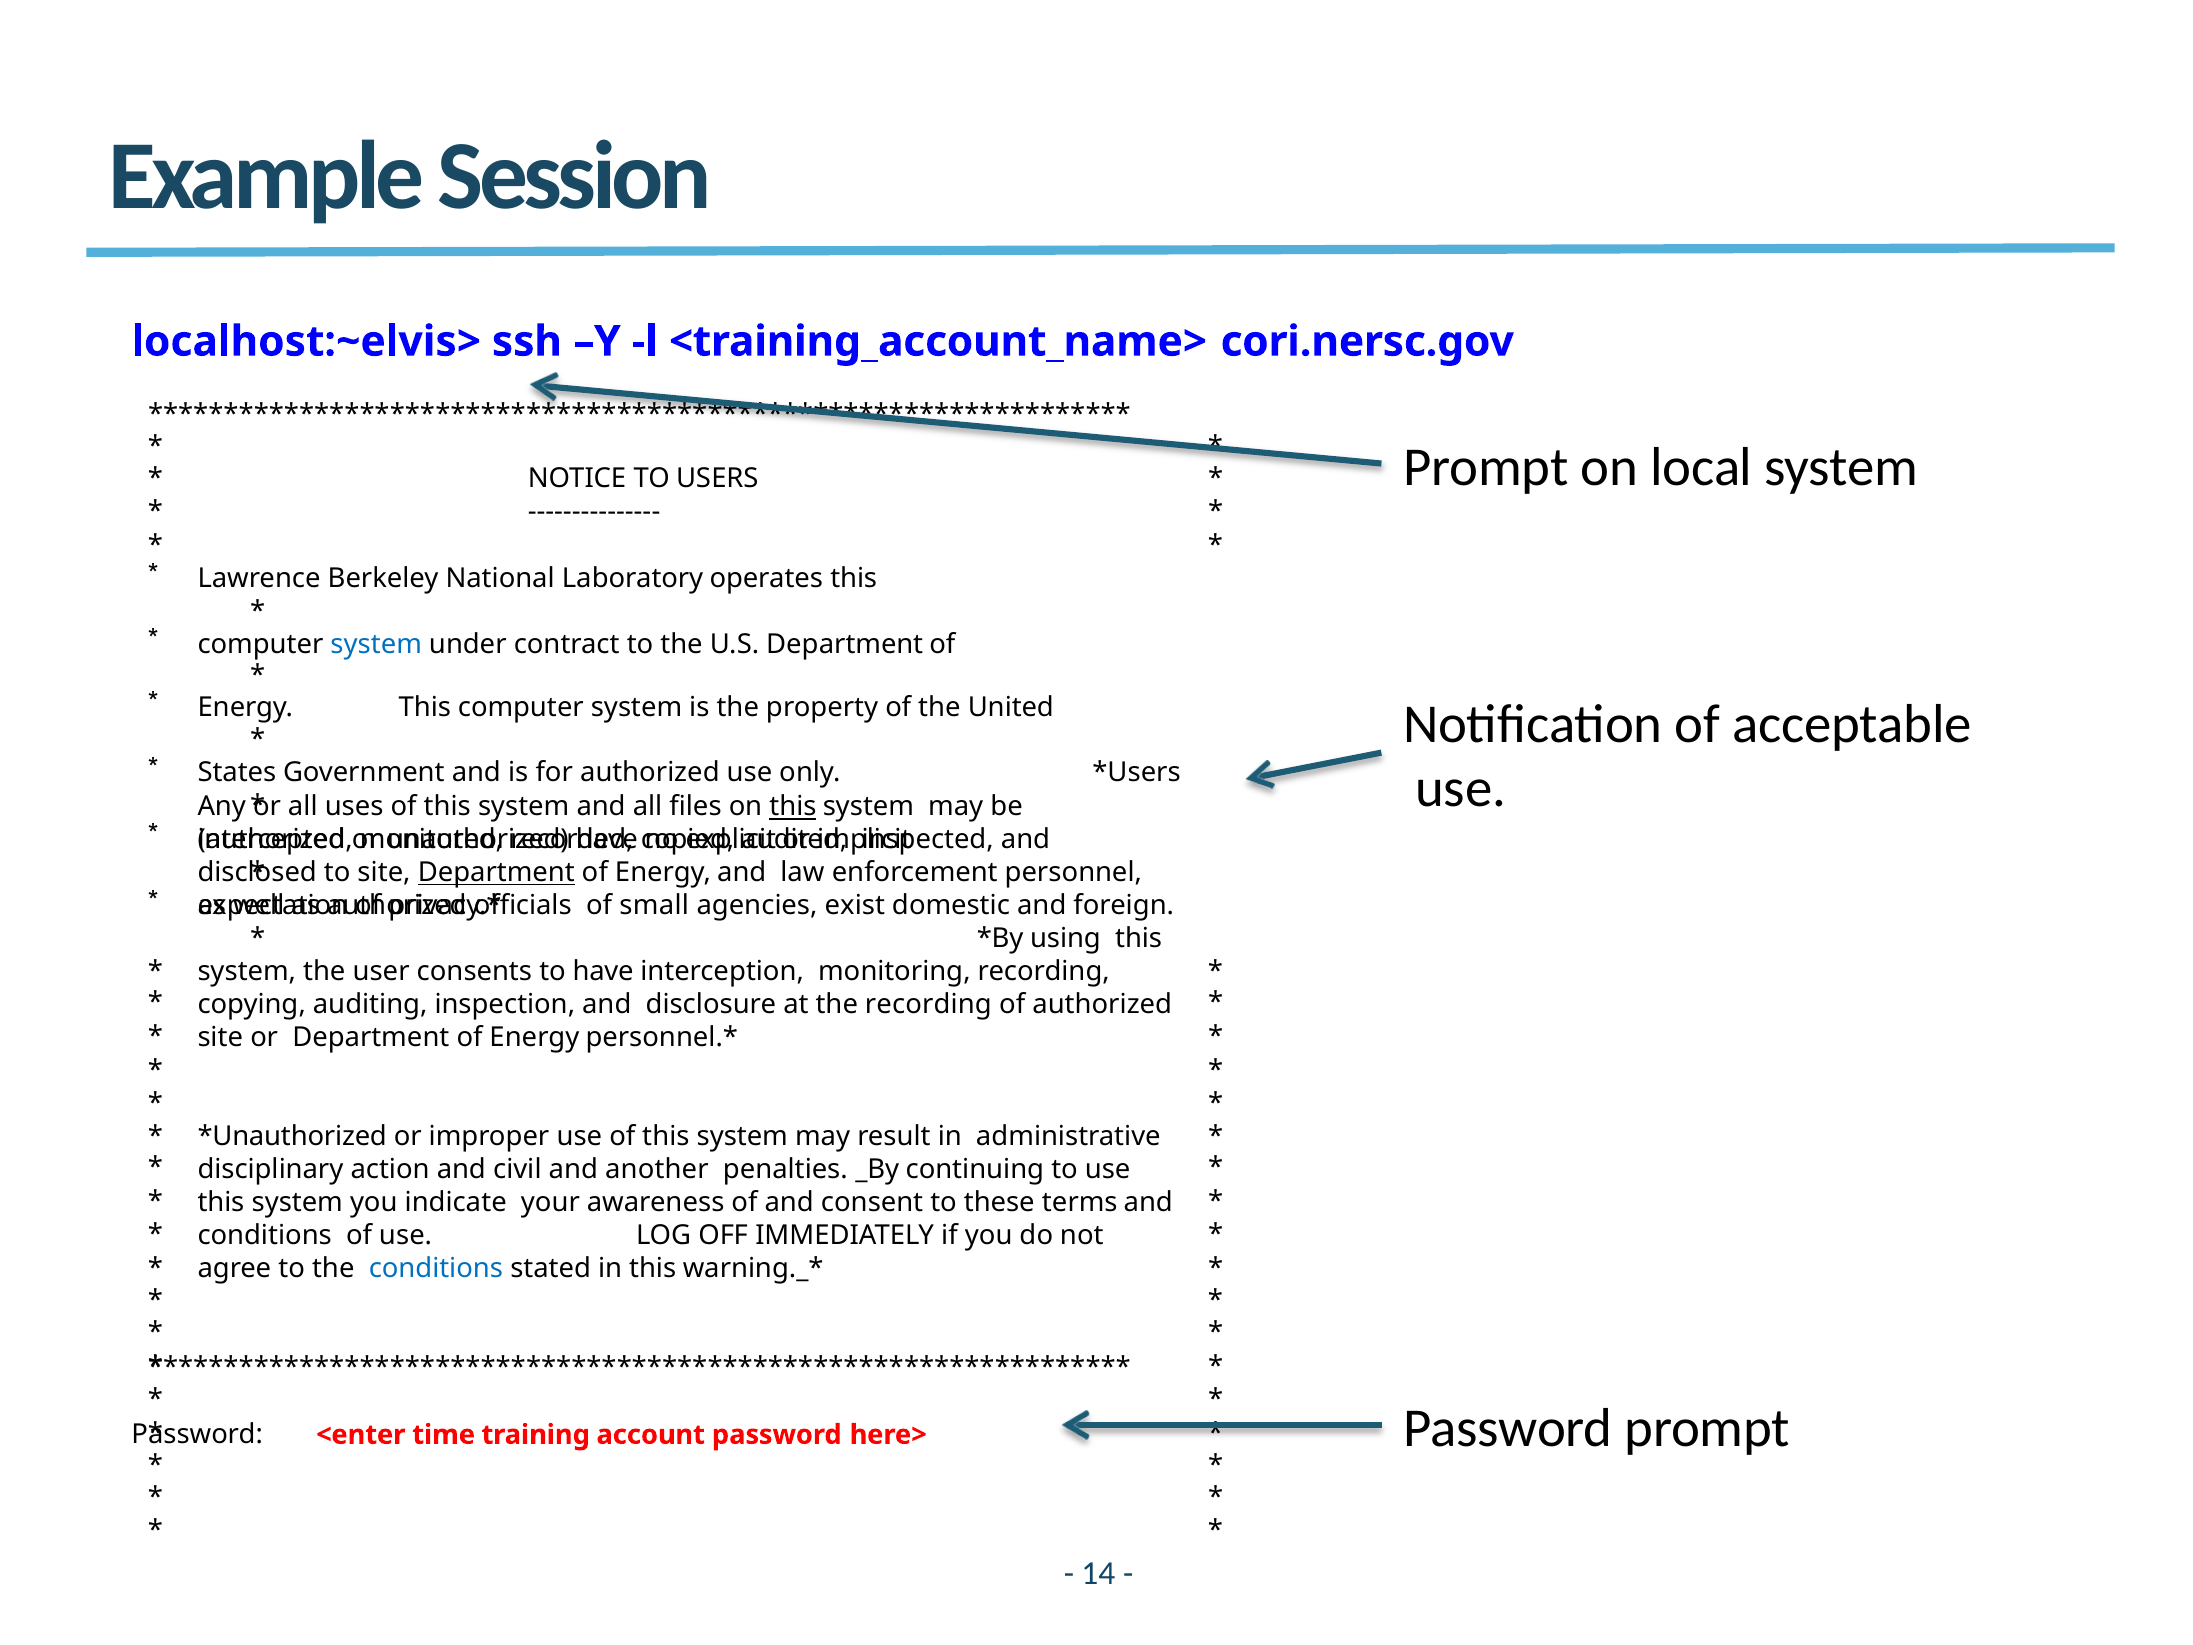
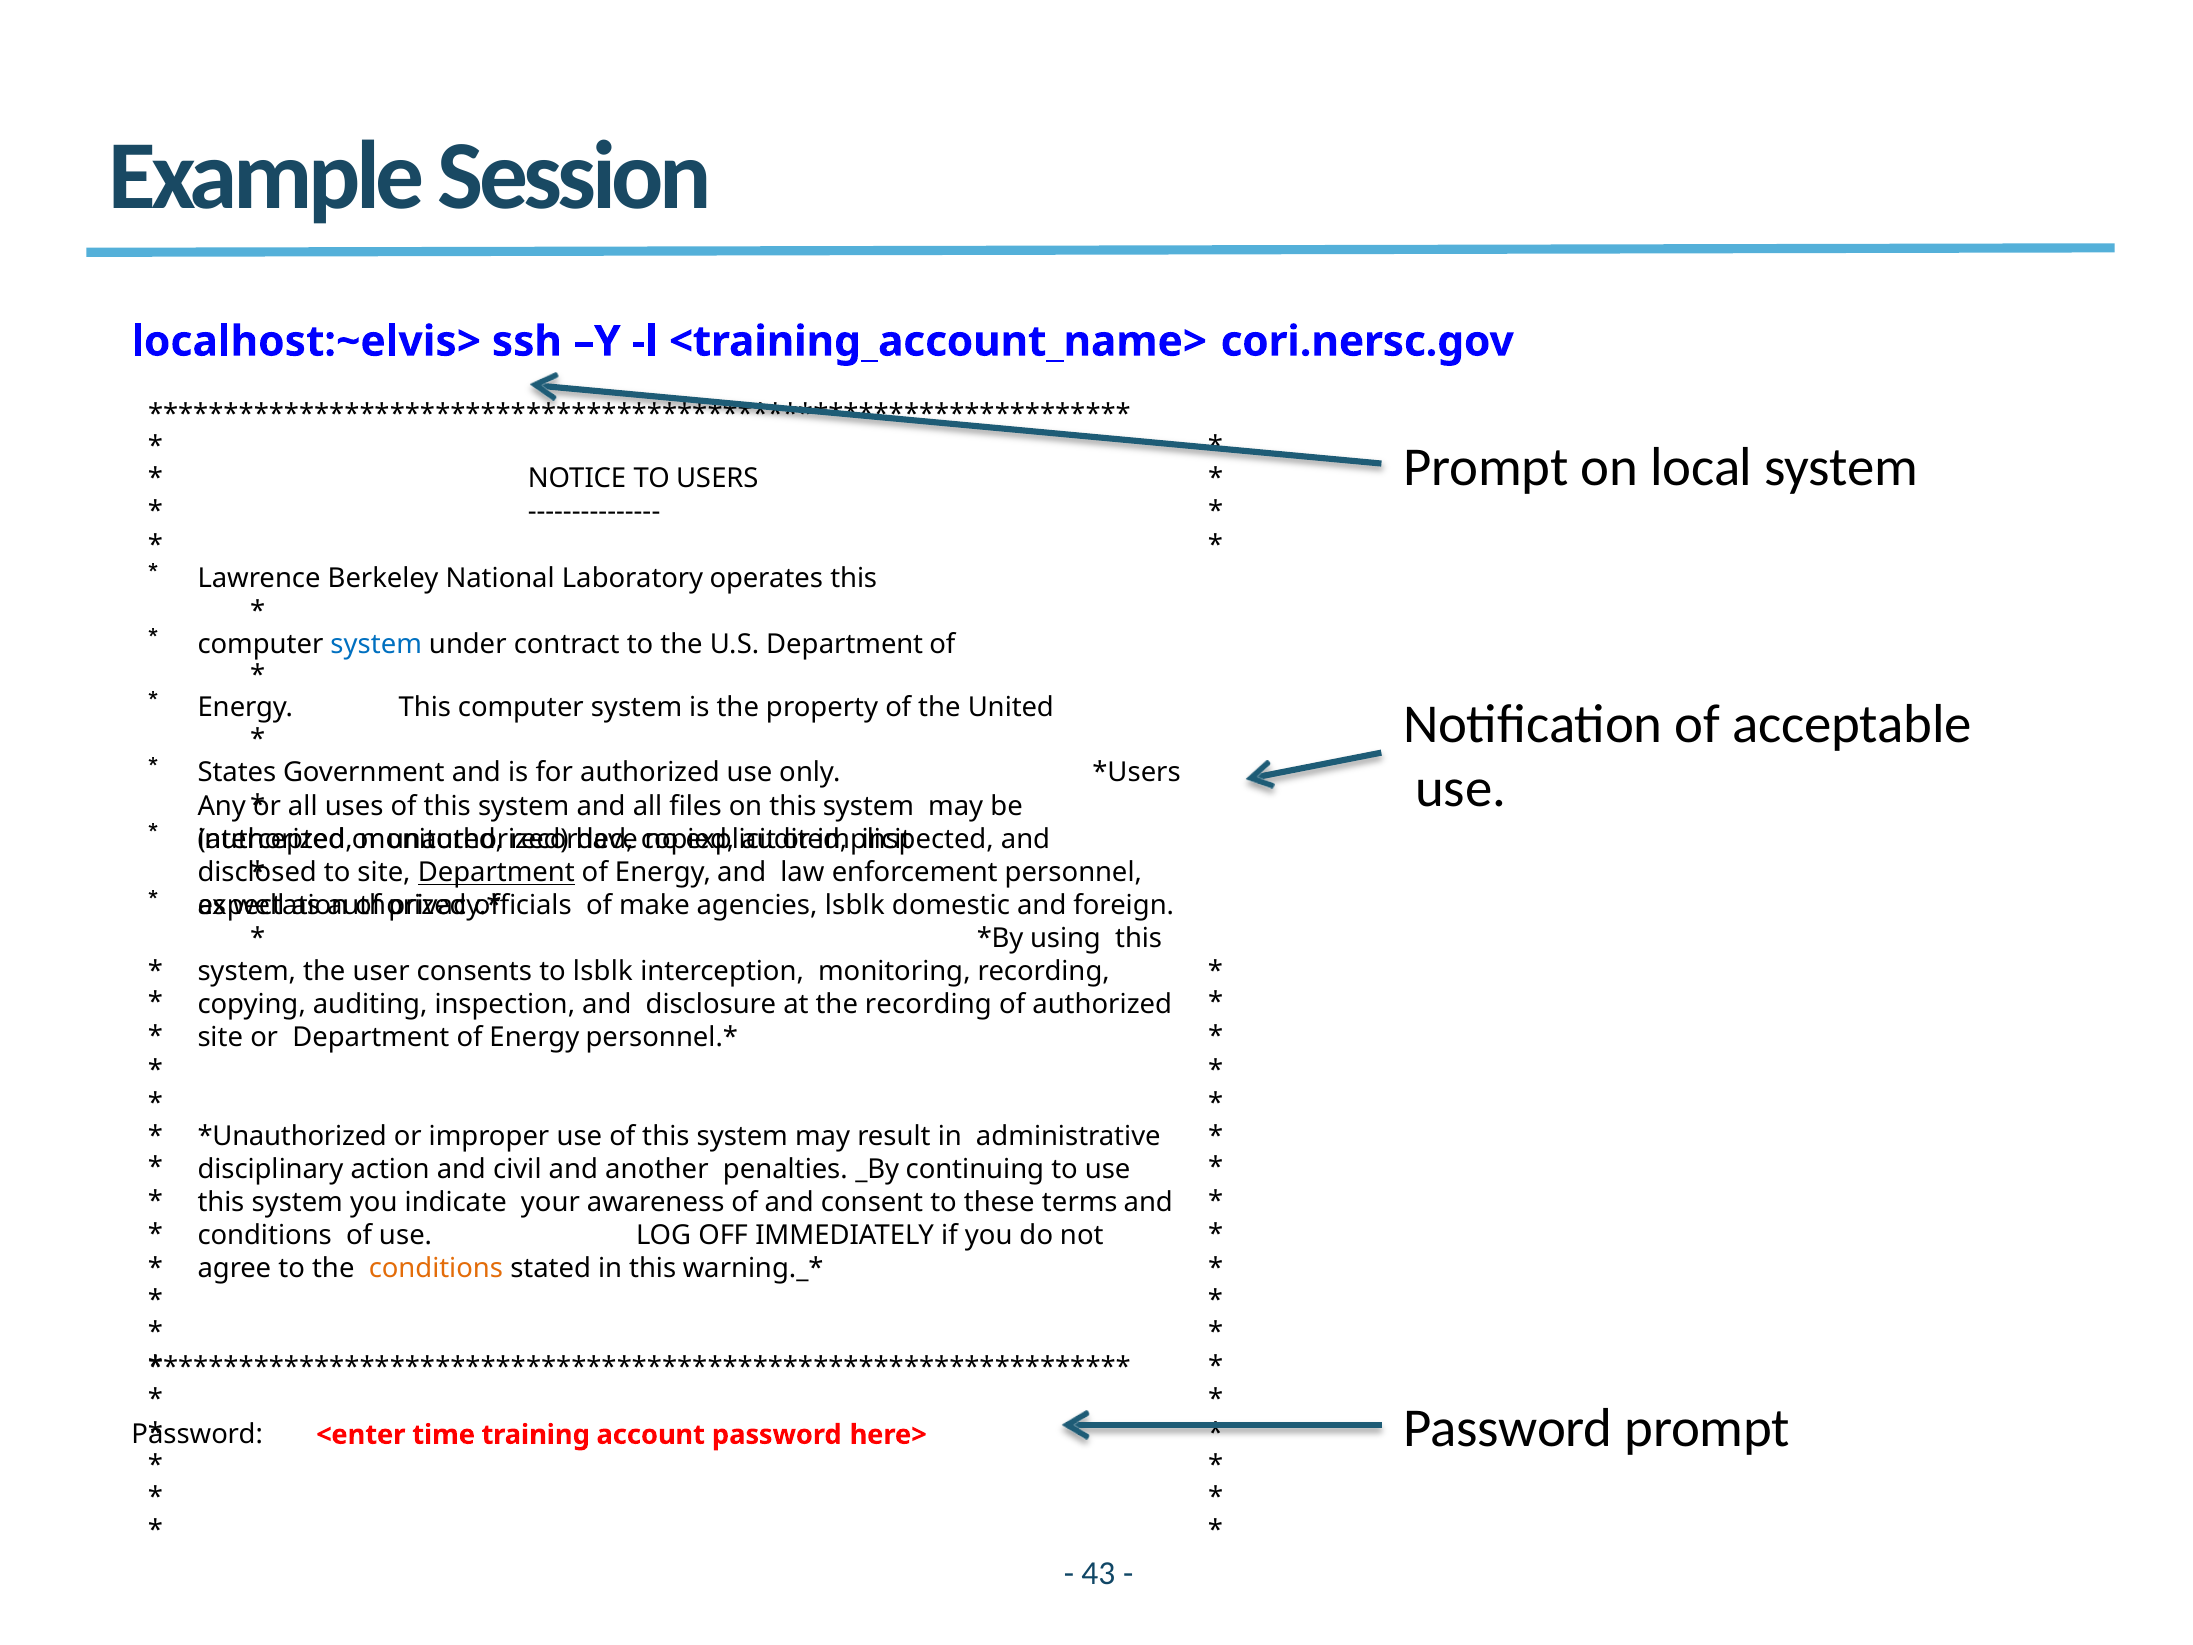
this at (793, 807) underline: present -> none
small: small -> make
agencies exist: exist -> lsblk
to have: have -> lsblk
conditions at (436, 1268) colour: blue -> orange
14: 14 -> 43
